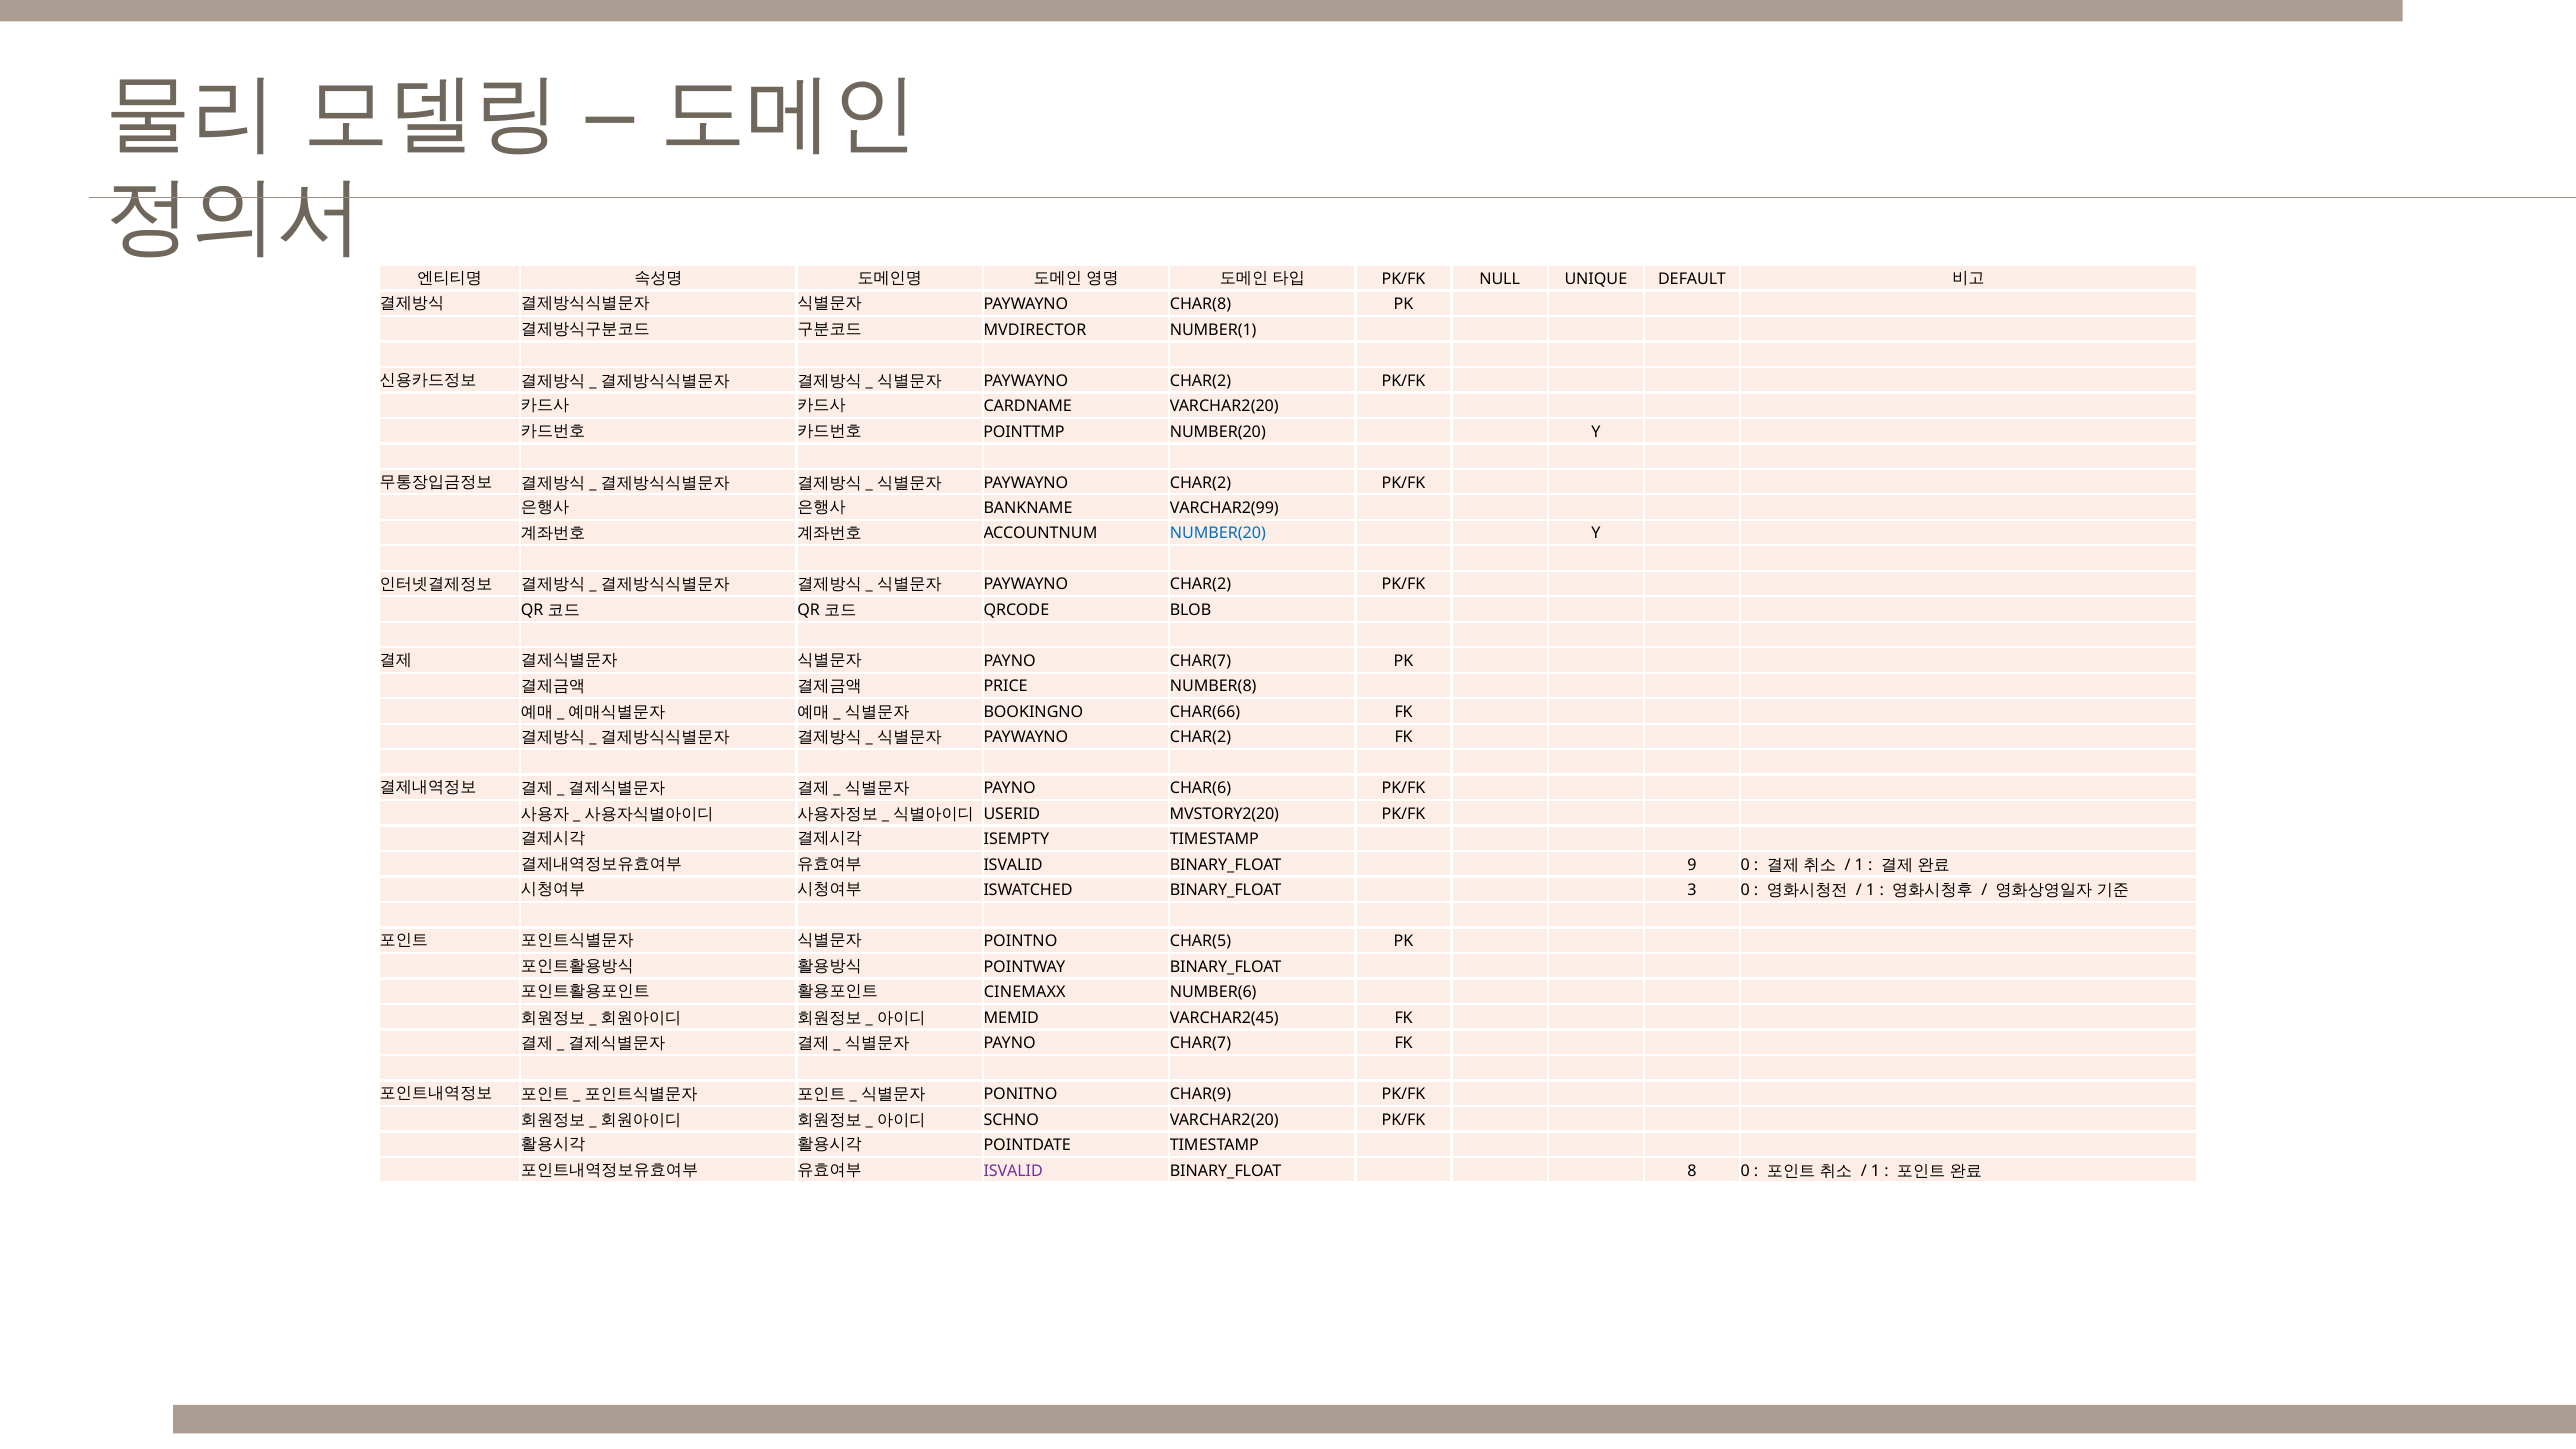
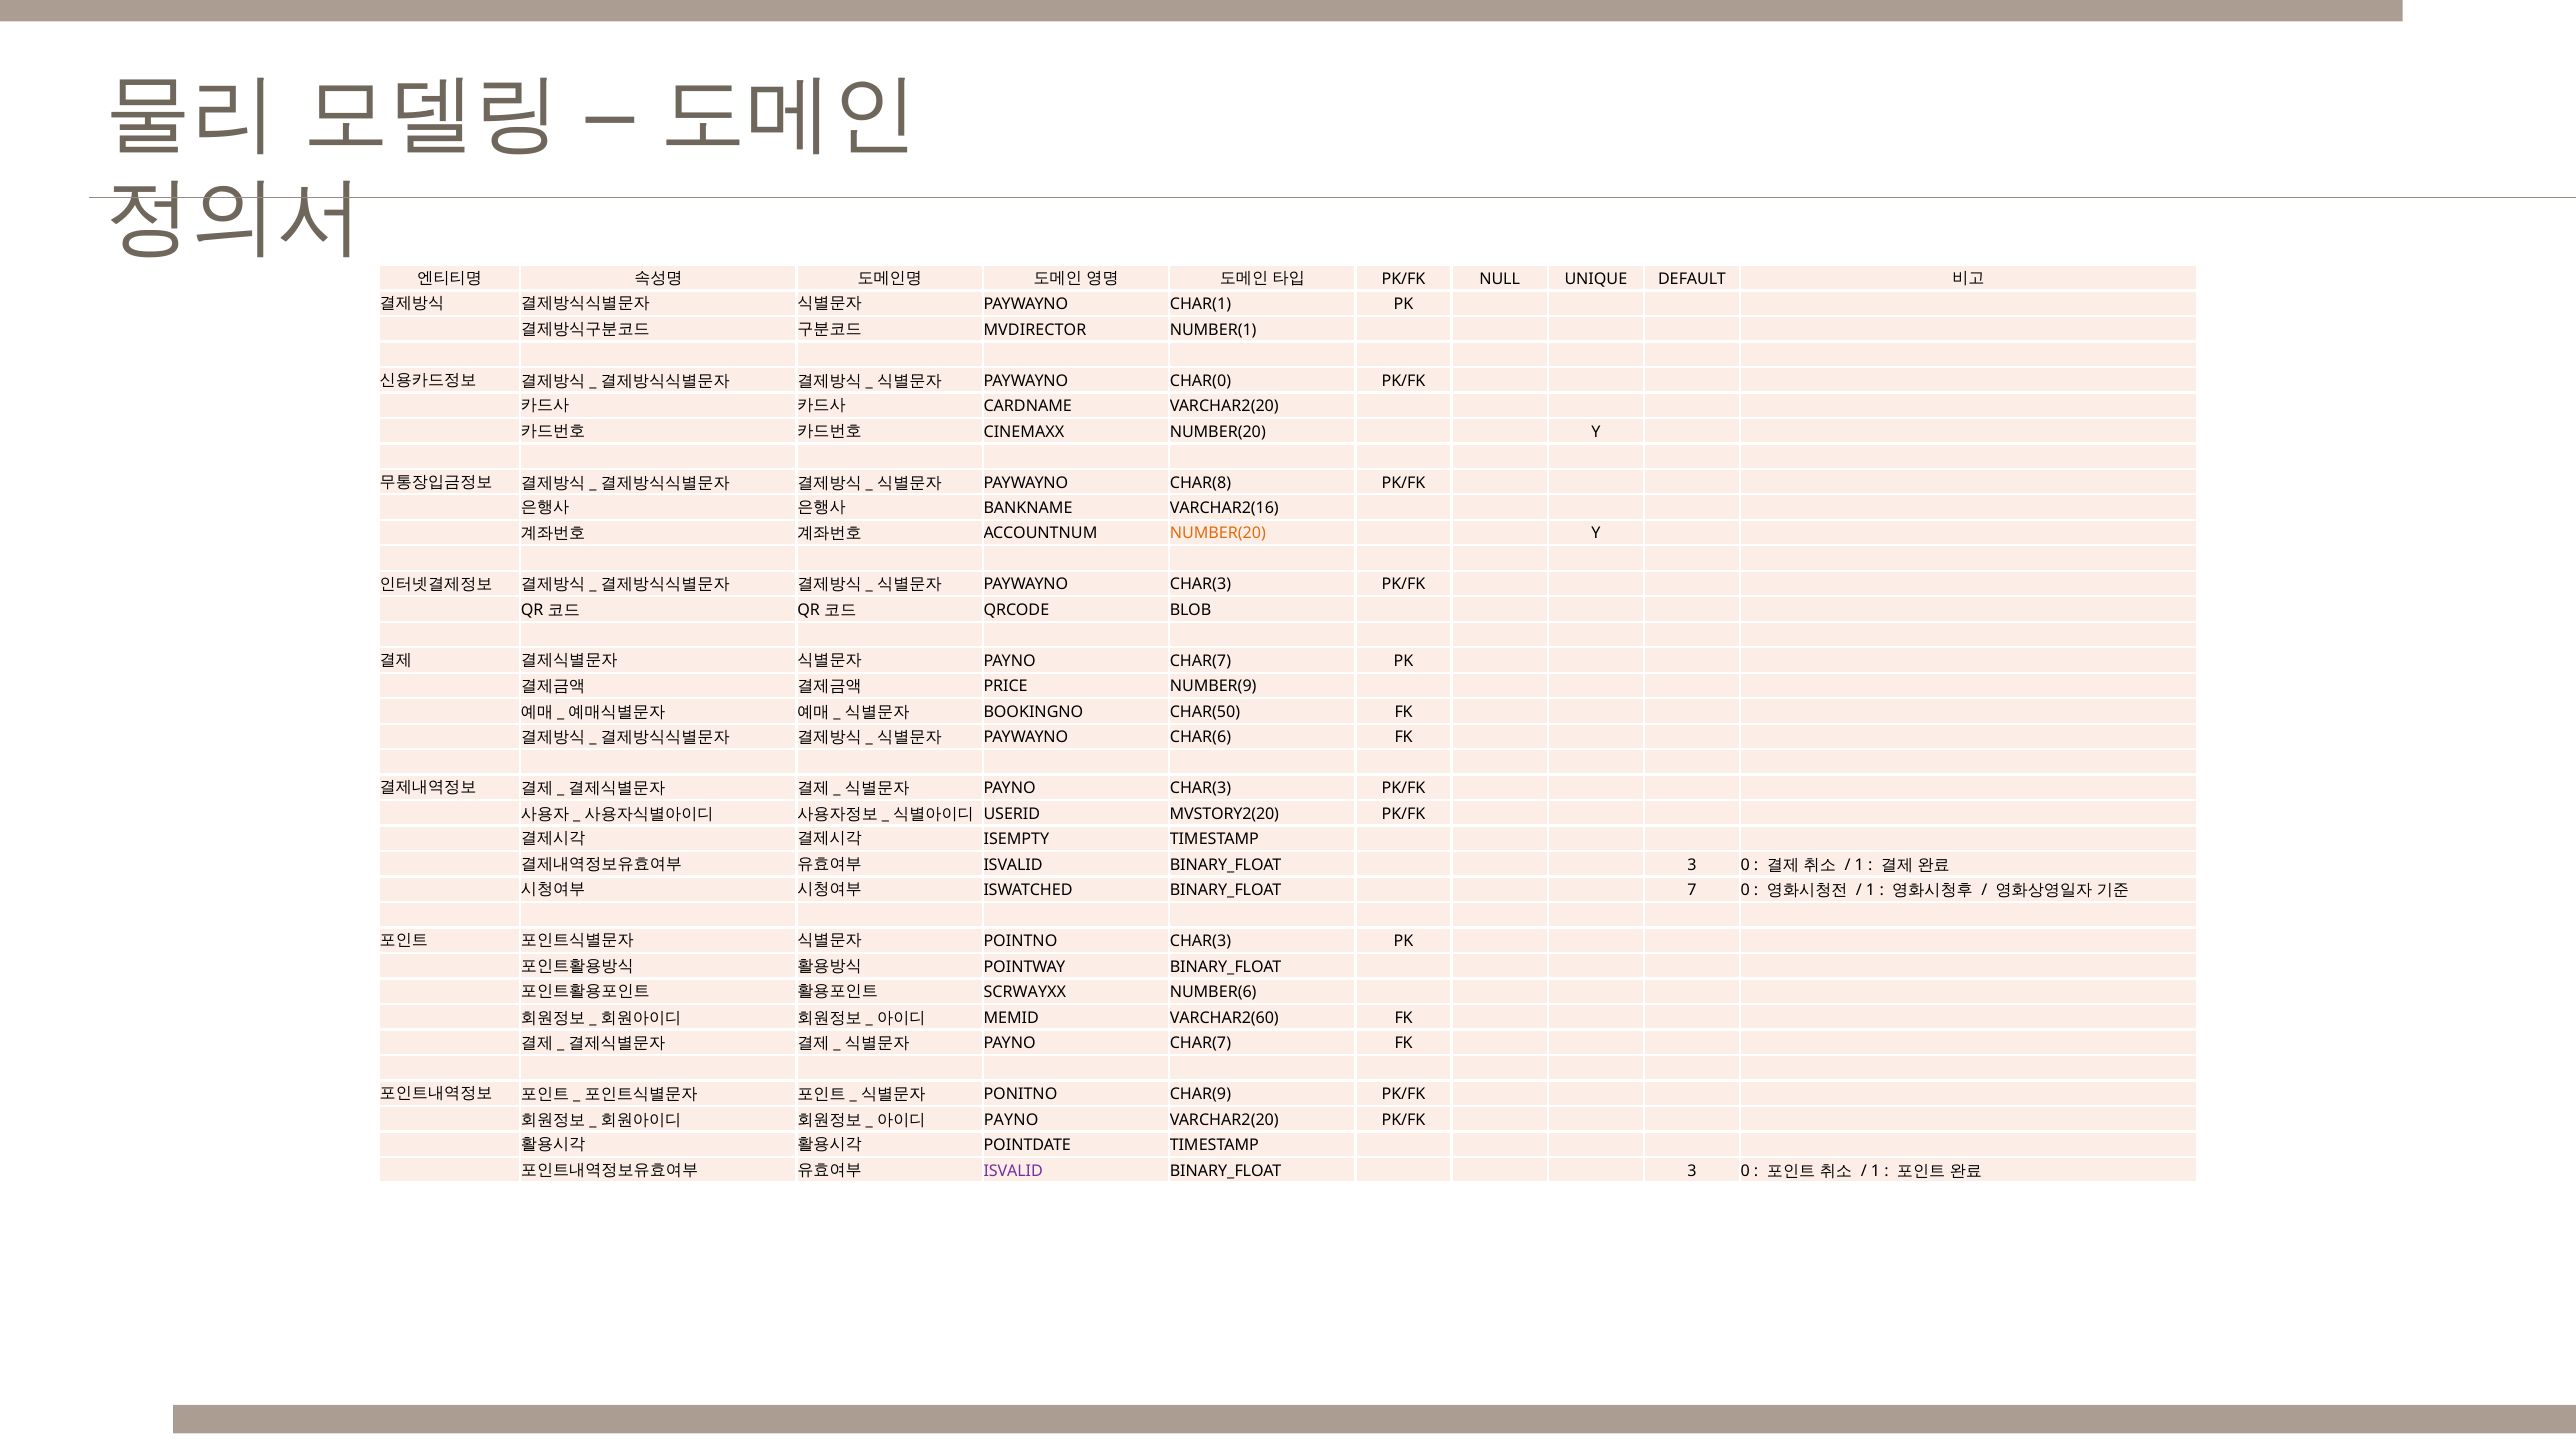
CHAR(8: CHAR(8 -> CHAR(1
CHAR(2 at (1200, 381): CHAR(2 -> CHAR(0
POINTTMP: POINTTMP -> CINEMAXX
CHAR(2 at (1200, 483): CHAR(2 -> CHAR(8
VARCHAR2(99: VARCHAR2(99 -> VARCHAR2(16
NUMBER(20 at (1218, 534) colour: blue -> orange
CHAR(2 at (1200, 585): CHAR(2 -> CHAR(3
NUMBER(8: NUMBER(8 -> NUMBER(9
CHAR(66: CHAR(66 -> CHAR(50
CHAR(2 at (1200, 738): CHAR(2 -> CHAR(6
PAYNO CHAR(6: CHAR(6 -> CHAR(3
9 at (1692, 865): 9 -> 3
3: 3 -> 7
POINTNO CHAR(5: CHAR(5 -> CHAR(3
CINEMAXX: CINEMAXX -> SCRWAYXX
VARCHAR2(45: VARCHAR2(45 -> VARCHAR2(60
SCHNO at (1011, 1120): SCHNO -> PAYNO
8 at (1692, 1171): 8 -> 3
